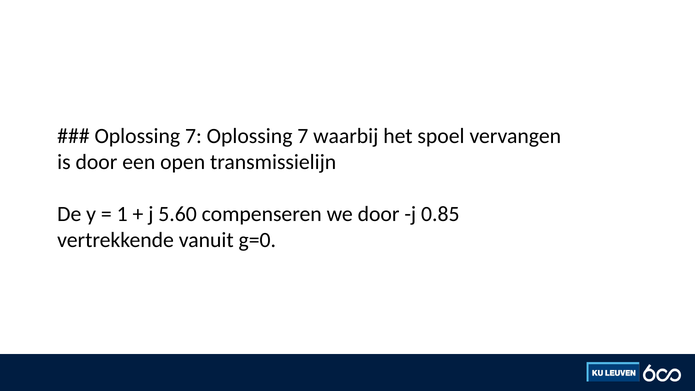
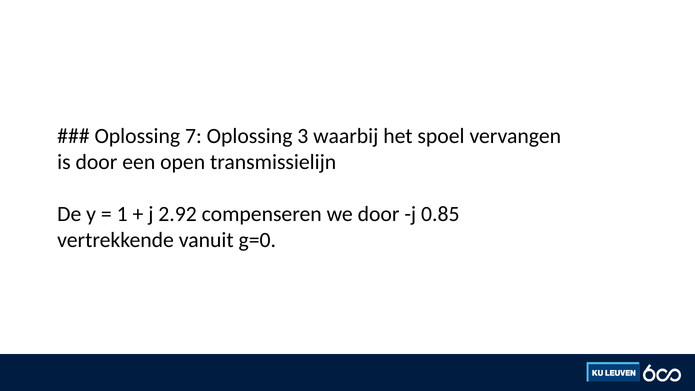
7 Oplossing 7: 7 -> 3
5.60: 5.60 -> 2.92
